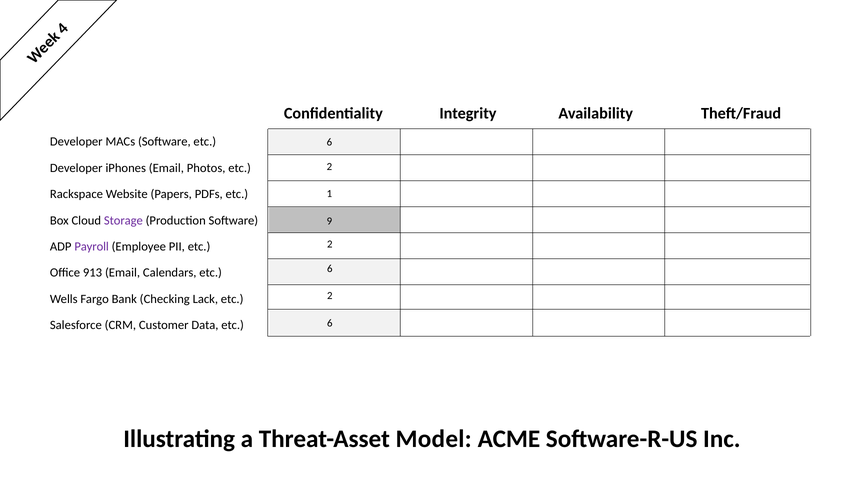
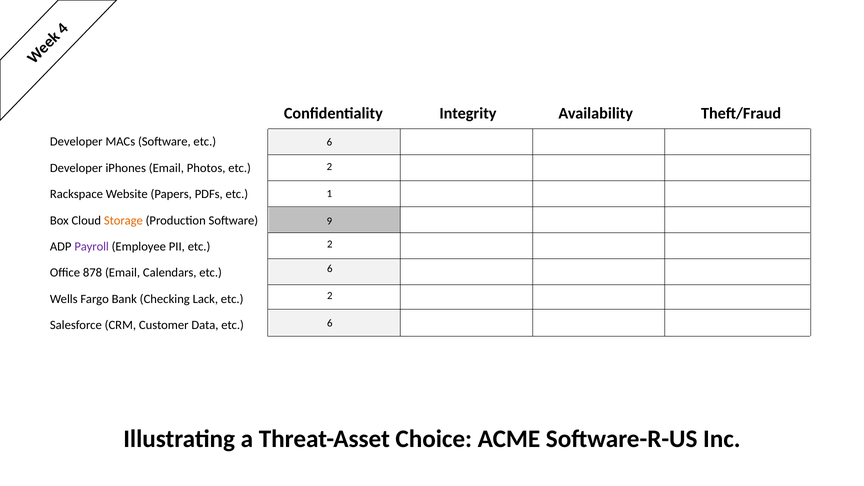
Storage colour: purple -> orange
913: 913 -> 878
Model: Model -> Choice
